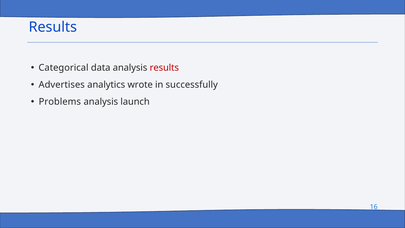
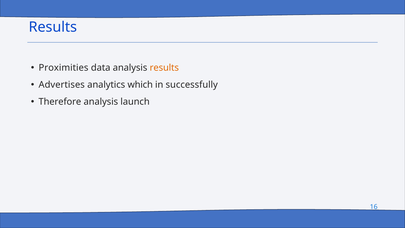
Categorical: Categorical -> Proximities
results at (164, 68) colour: red -> orange
wrote: wrote -> which
Problems: Problems -> Therefore
